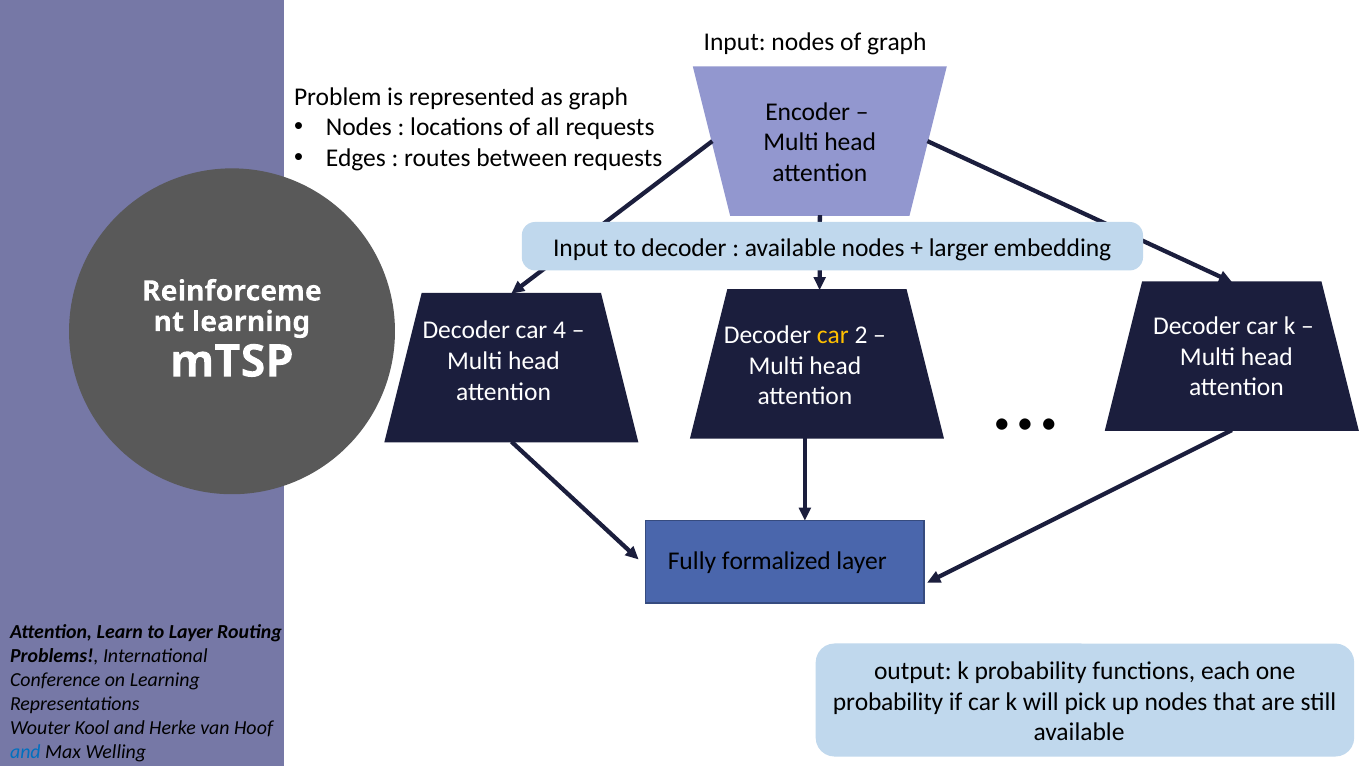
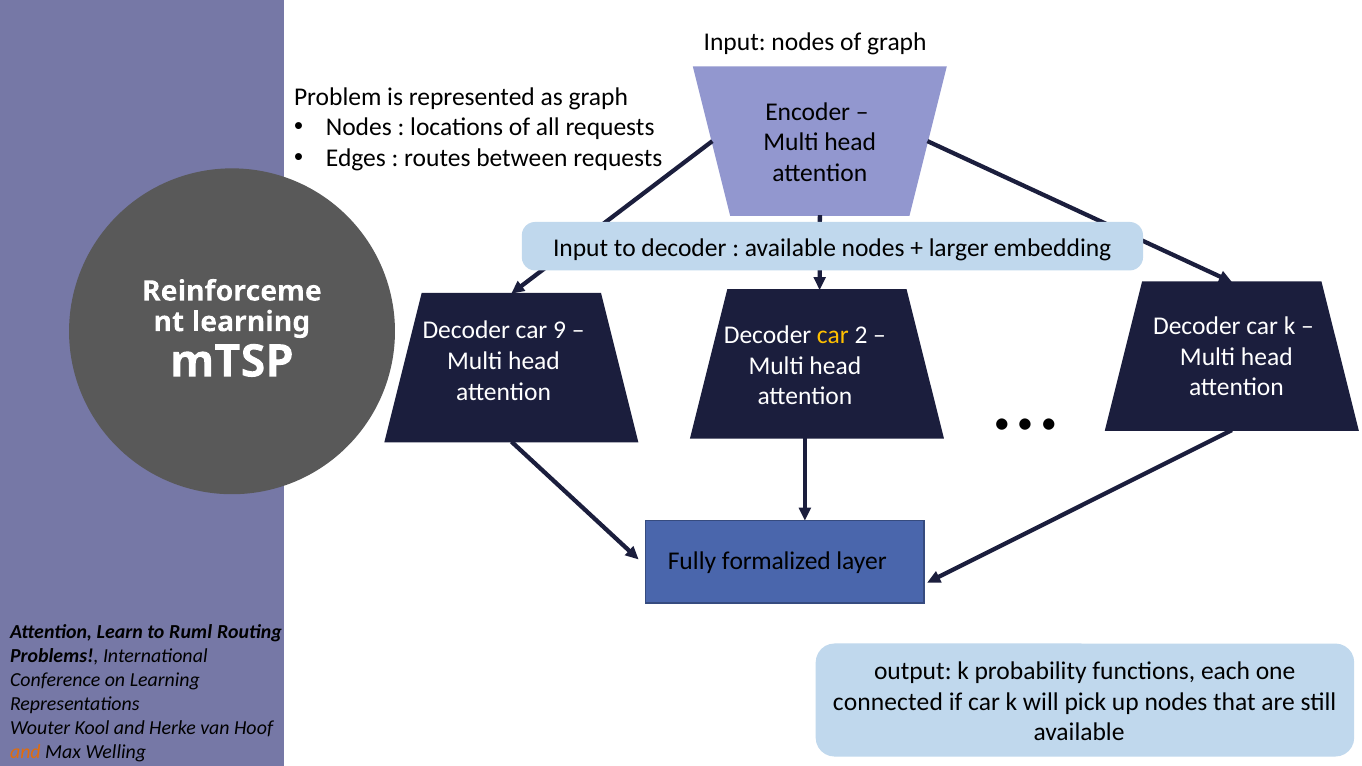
4: 4 -> 9
to Layer: Layer -> Ruml
probability at (888, 702): probability -> connected
and at (25, 752) colour: blue -> orange
